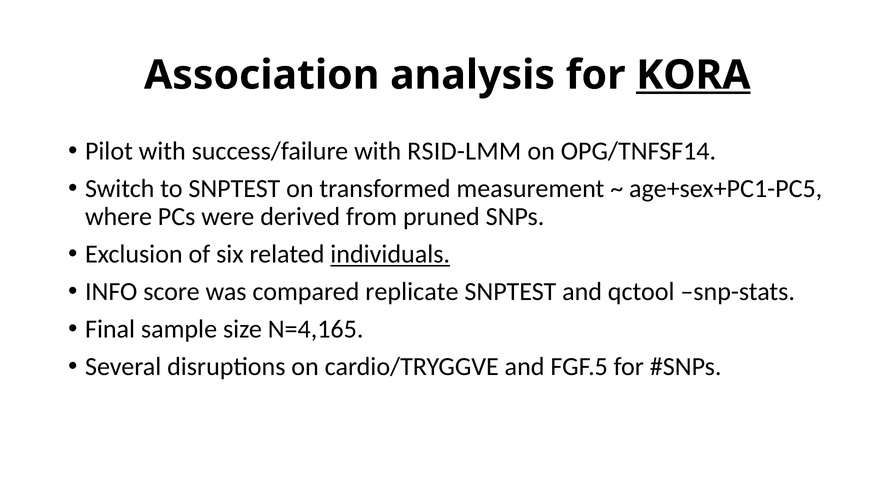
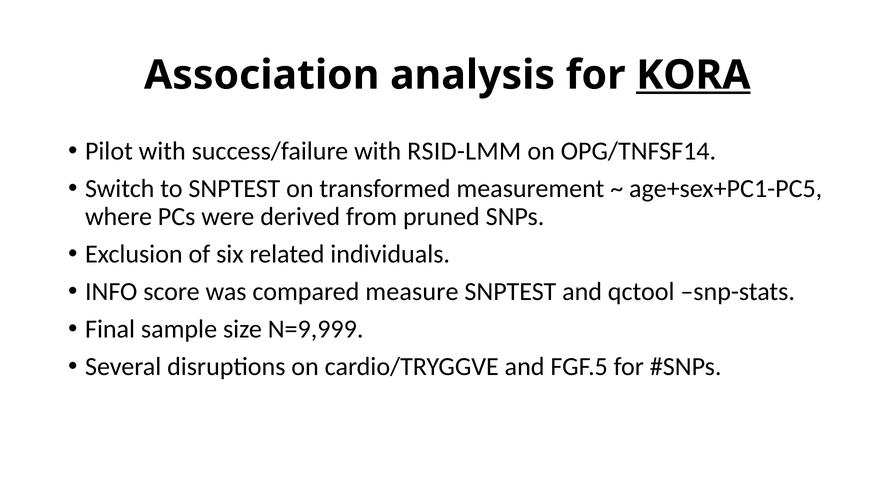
individuals underline: present -> none
replicate: replicate -> measure
N=4,165: N=4,165 -> N=9,999
